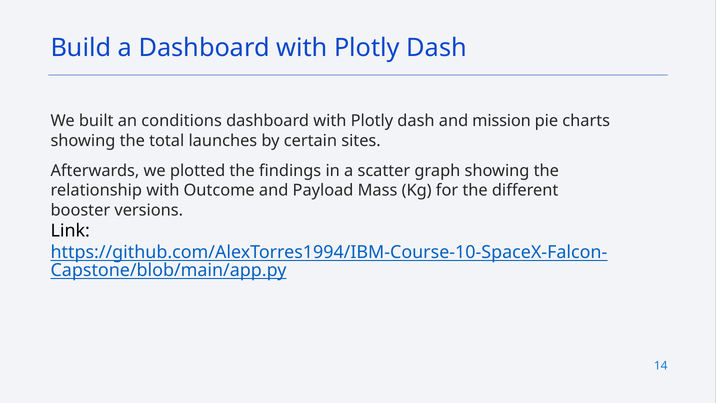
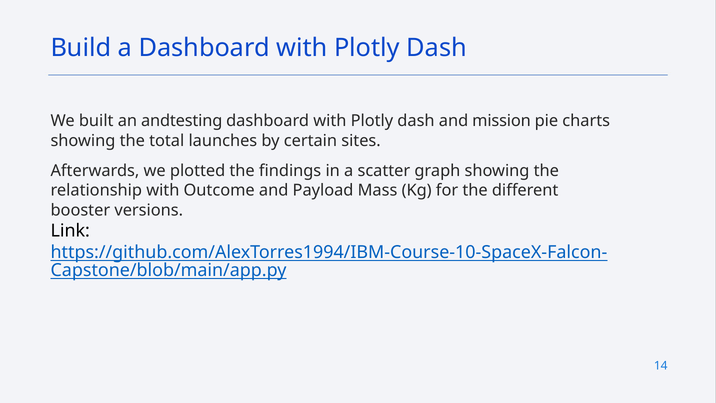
conditions: conditions -> andtesting
